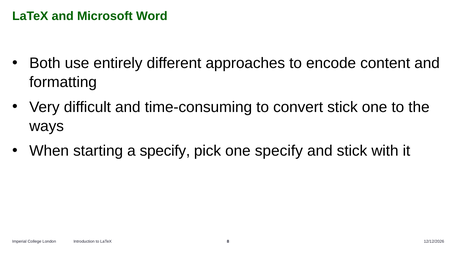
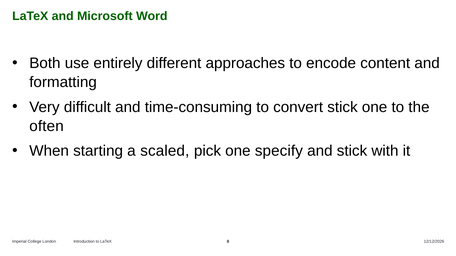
ways: ways -> often
a specify: specify -> scaled
